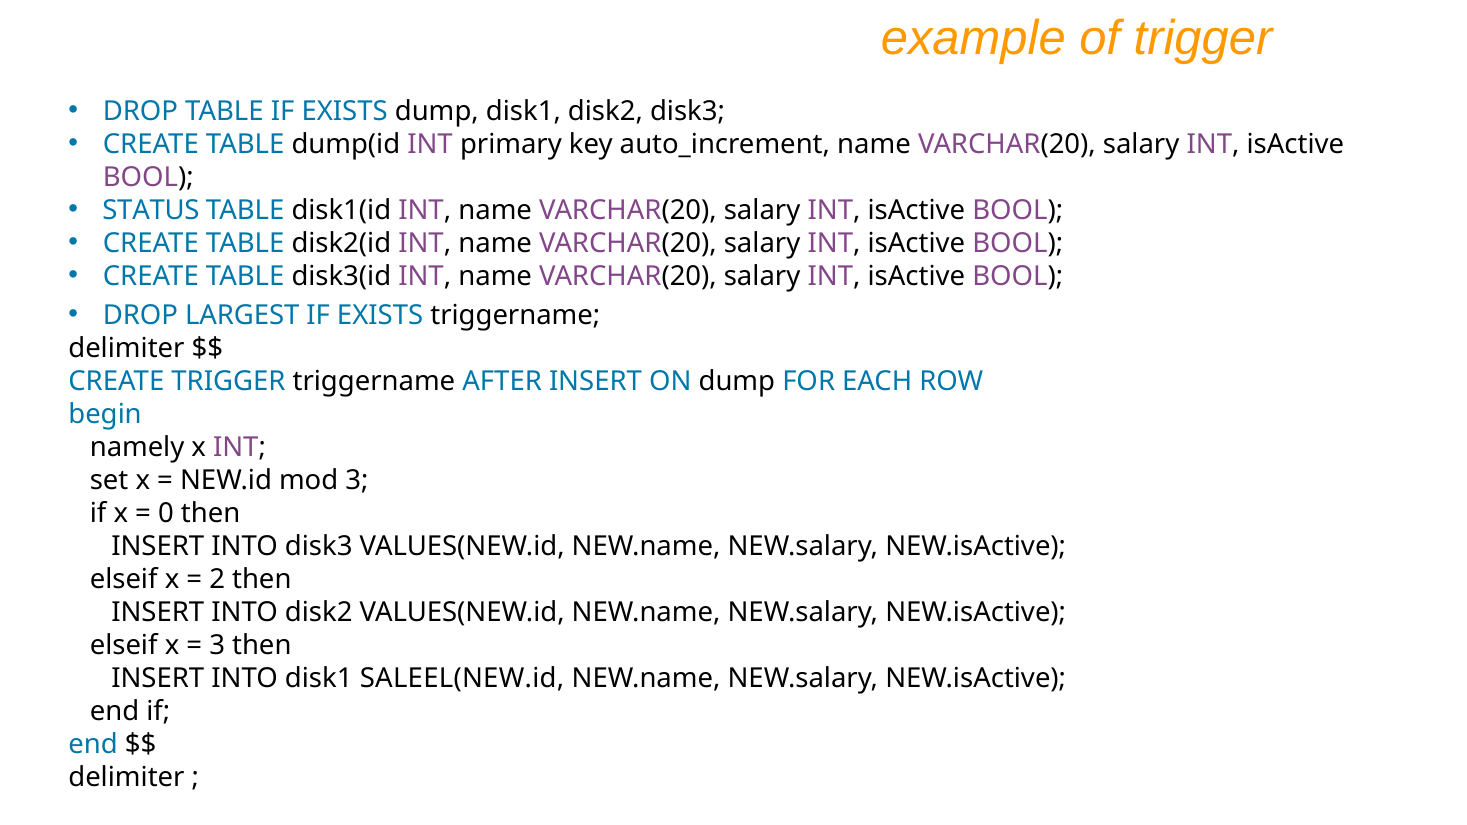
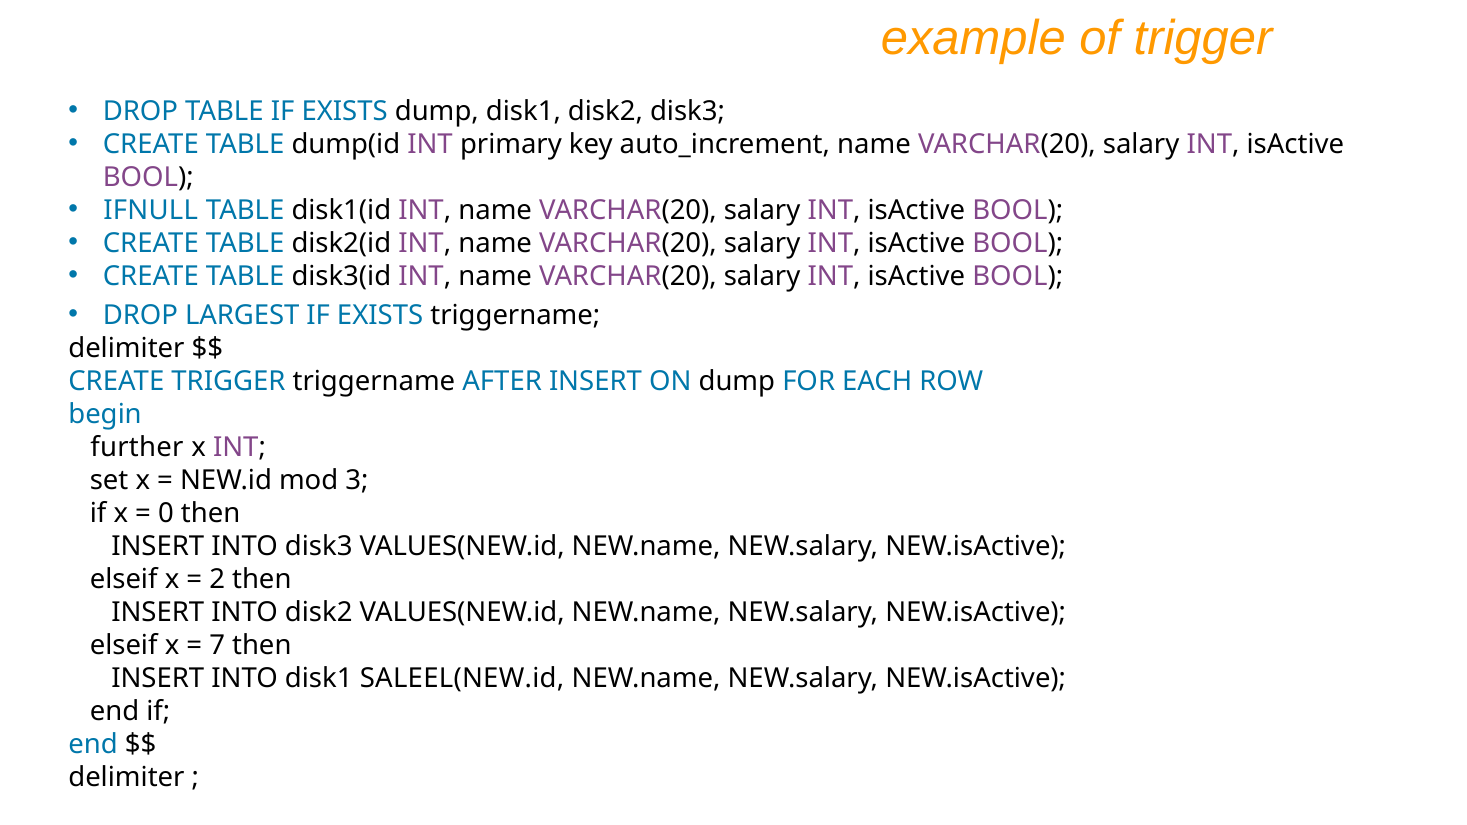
STATUS: STATUS -> IFNULL
namely: namely -> further
3 at (217, 645): 3 -> 7
